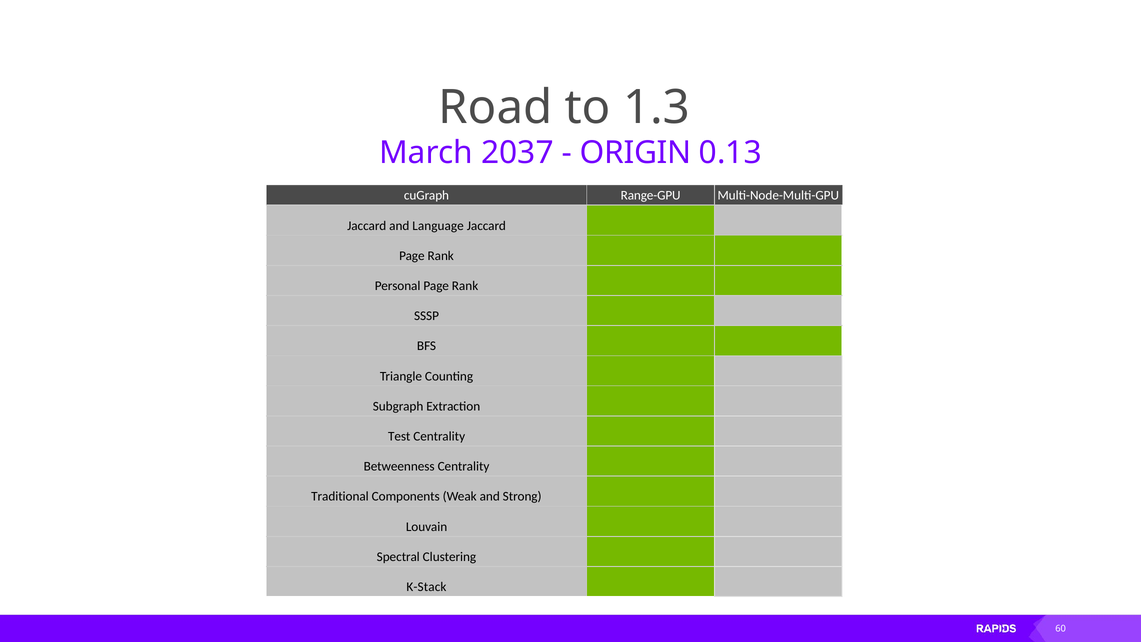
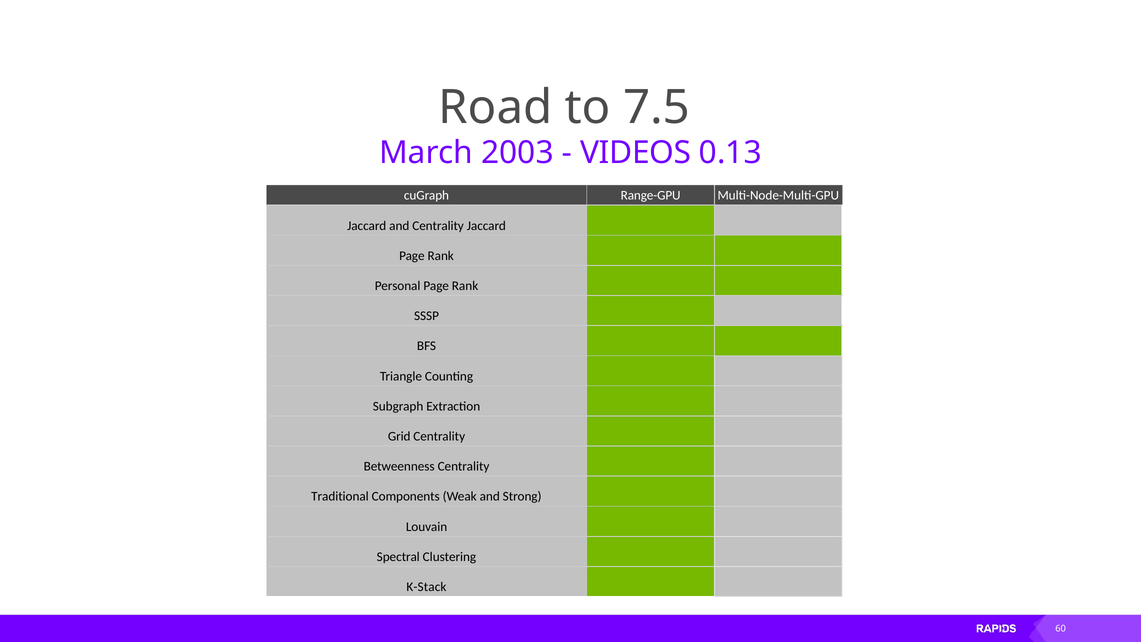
1.3: 1.3 -> 7.5
2037: 2037 -> 2003
ORIGIN: ORIGIN -> VIDEOS
and Language: Language -> Centrality
Test: Test -> Grid
